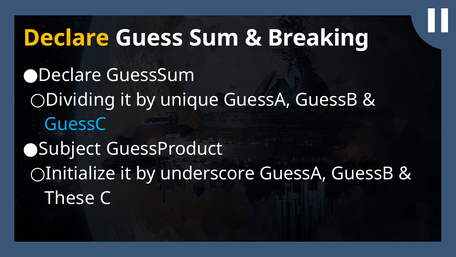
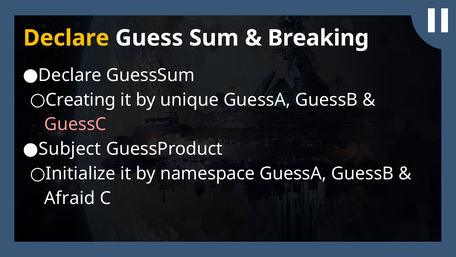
Dividing: Dividing -> Creating
GuessC colour: light blue -> pink
underscore: underscore -> namespace
These: These -> Afraid
